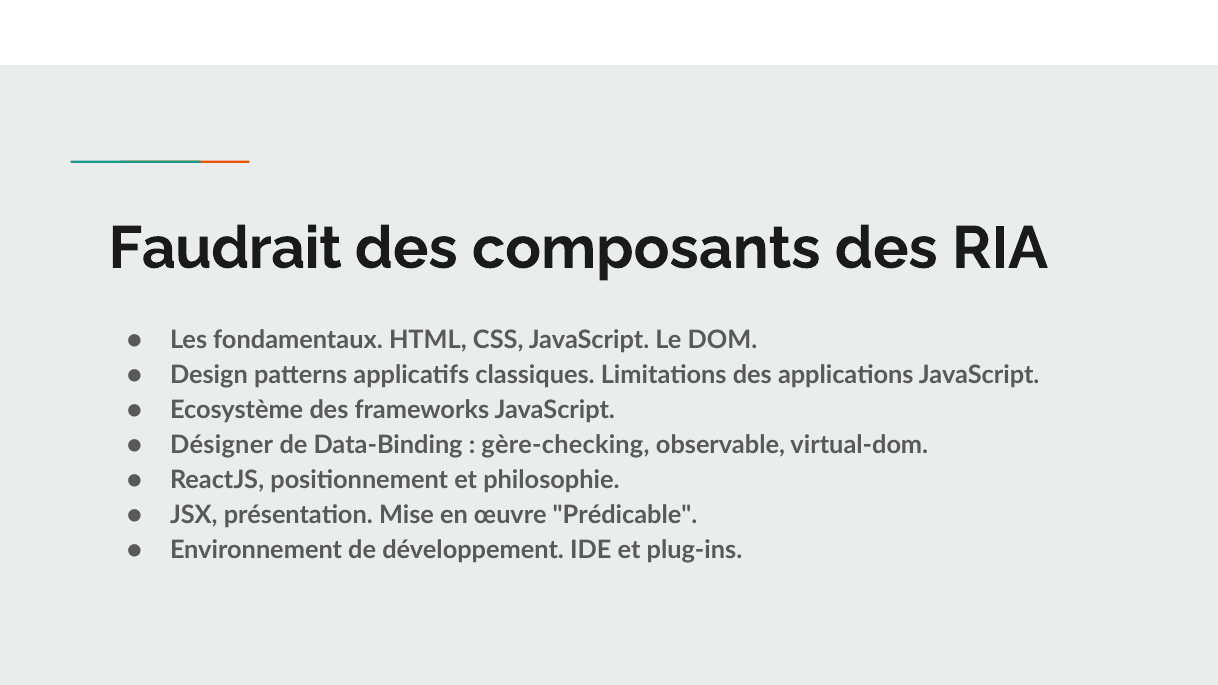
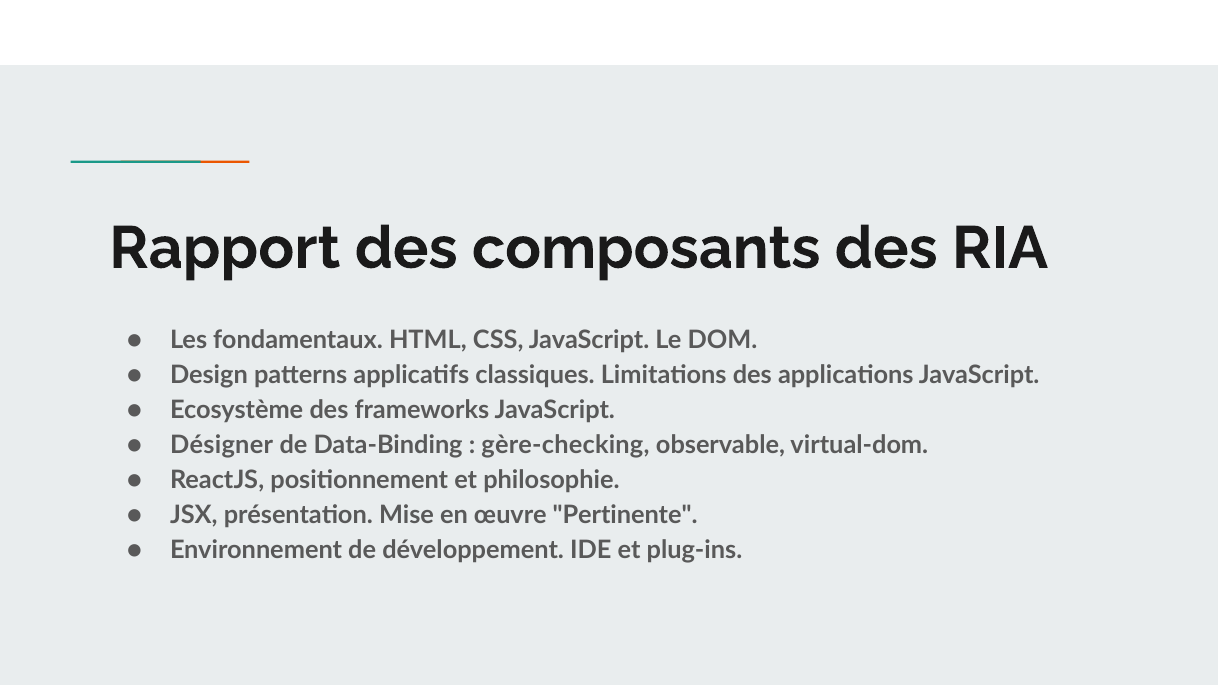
Faudrait: Faudrait -> Rapport
Prédicable: Prédicable -> Pertinente
